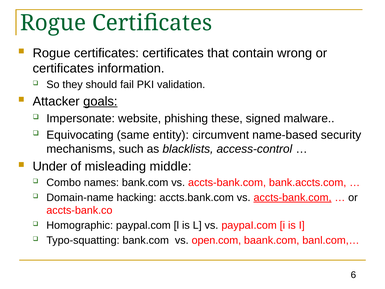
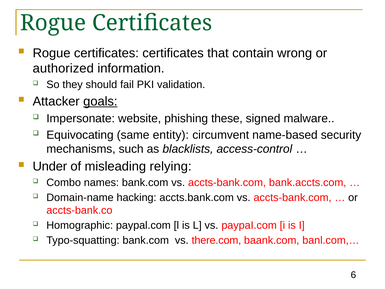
certificates at (63, 68): certificates -> authorized
middle: middle -> relying
accts-bank.com at (293, 197) underline: present -> none
open.com: open.com -> there.com
